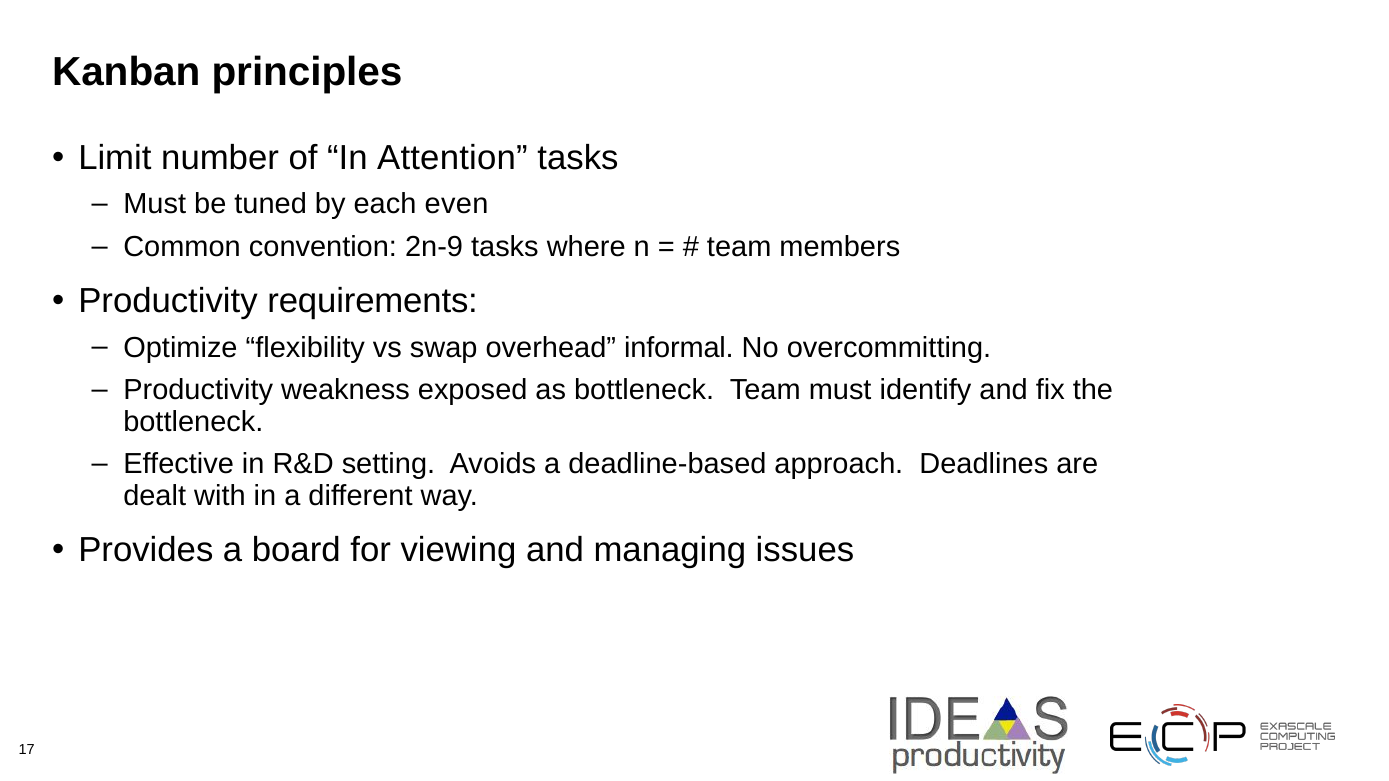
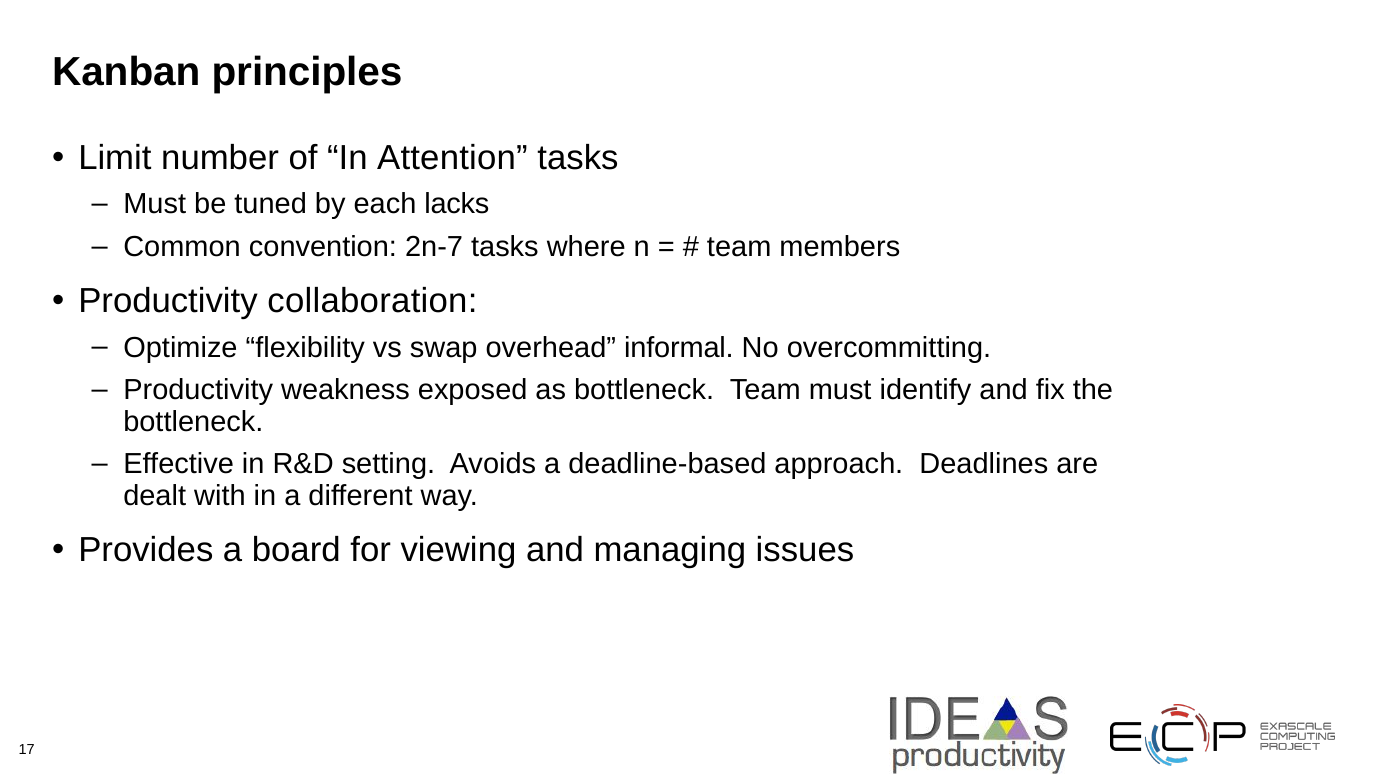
even: even -> lacks
2n-9: 2n-9 -> 2n-7
requirements: requirements -> collaboration
